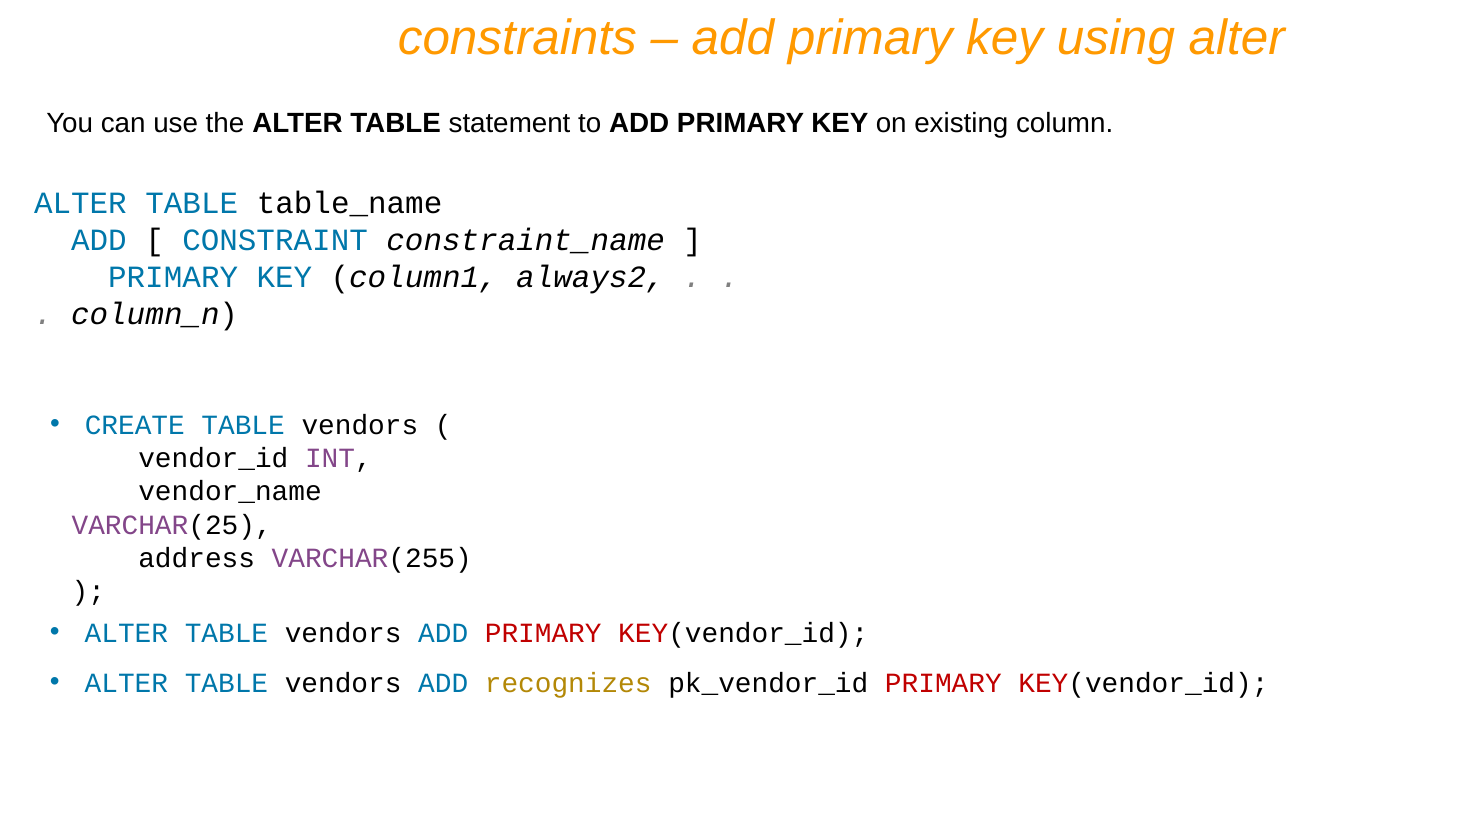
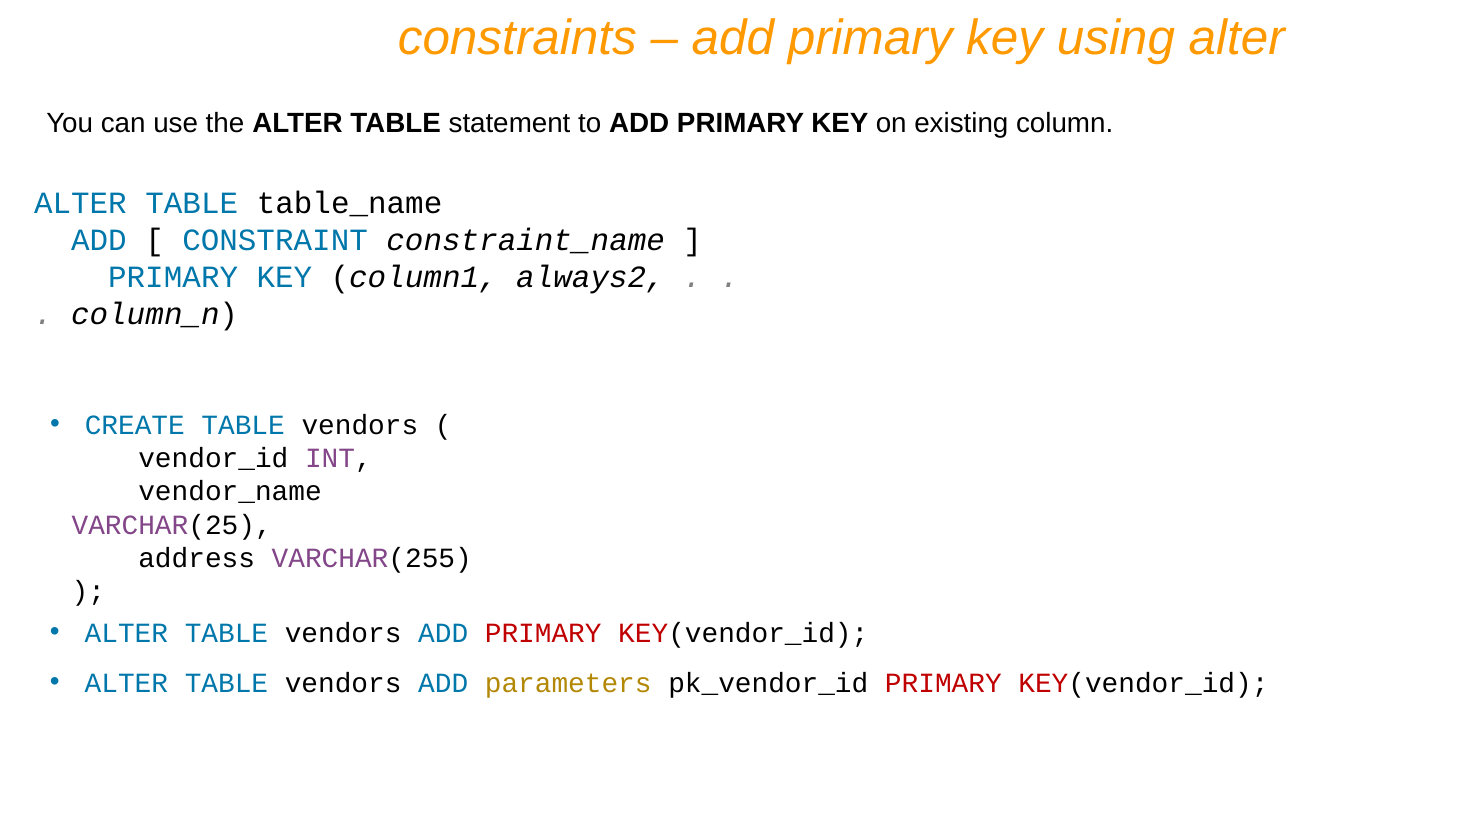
recognizes: recognizes -> parameters
